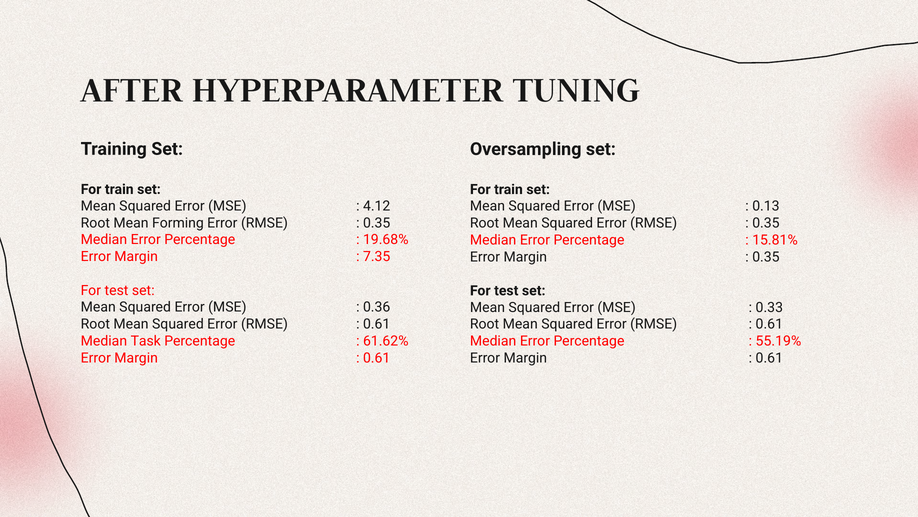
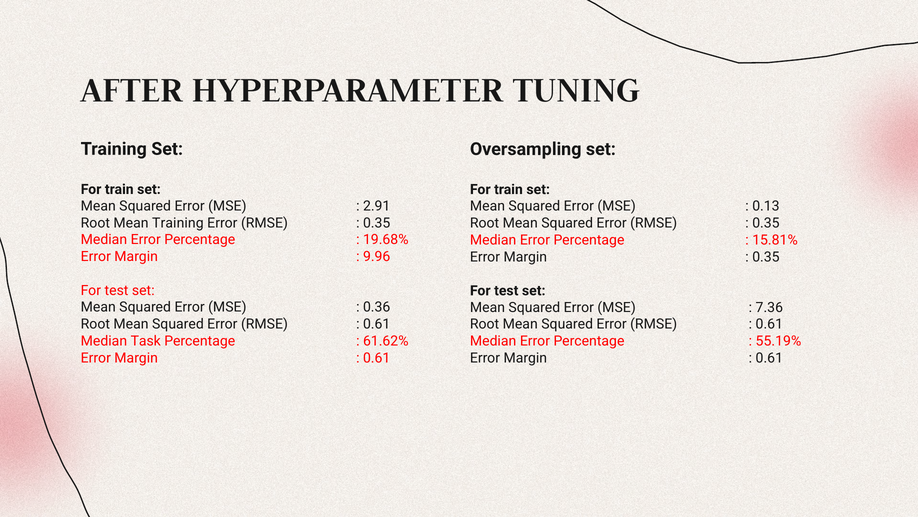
4.12: 4.12 -> 2.91
Mean Forming: Forming -> Training
7.35: 7.35 -> 9.96
0.33: 0.33 -> 7.36
